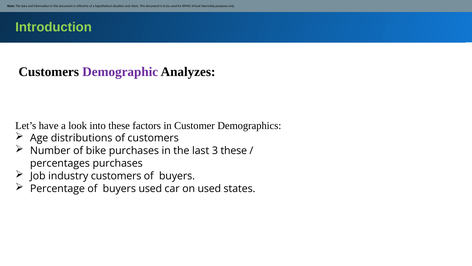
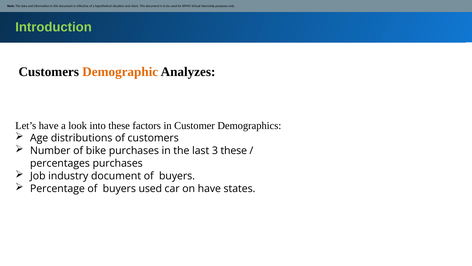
Demographic colour: purple -> orange
industry customers: customers -> document
on used: used -> have
